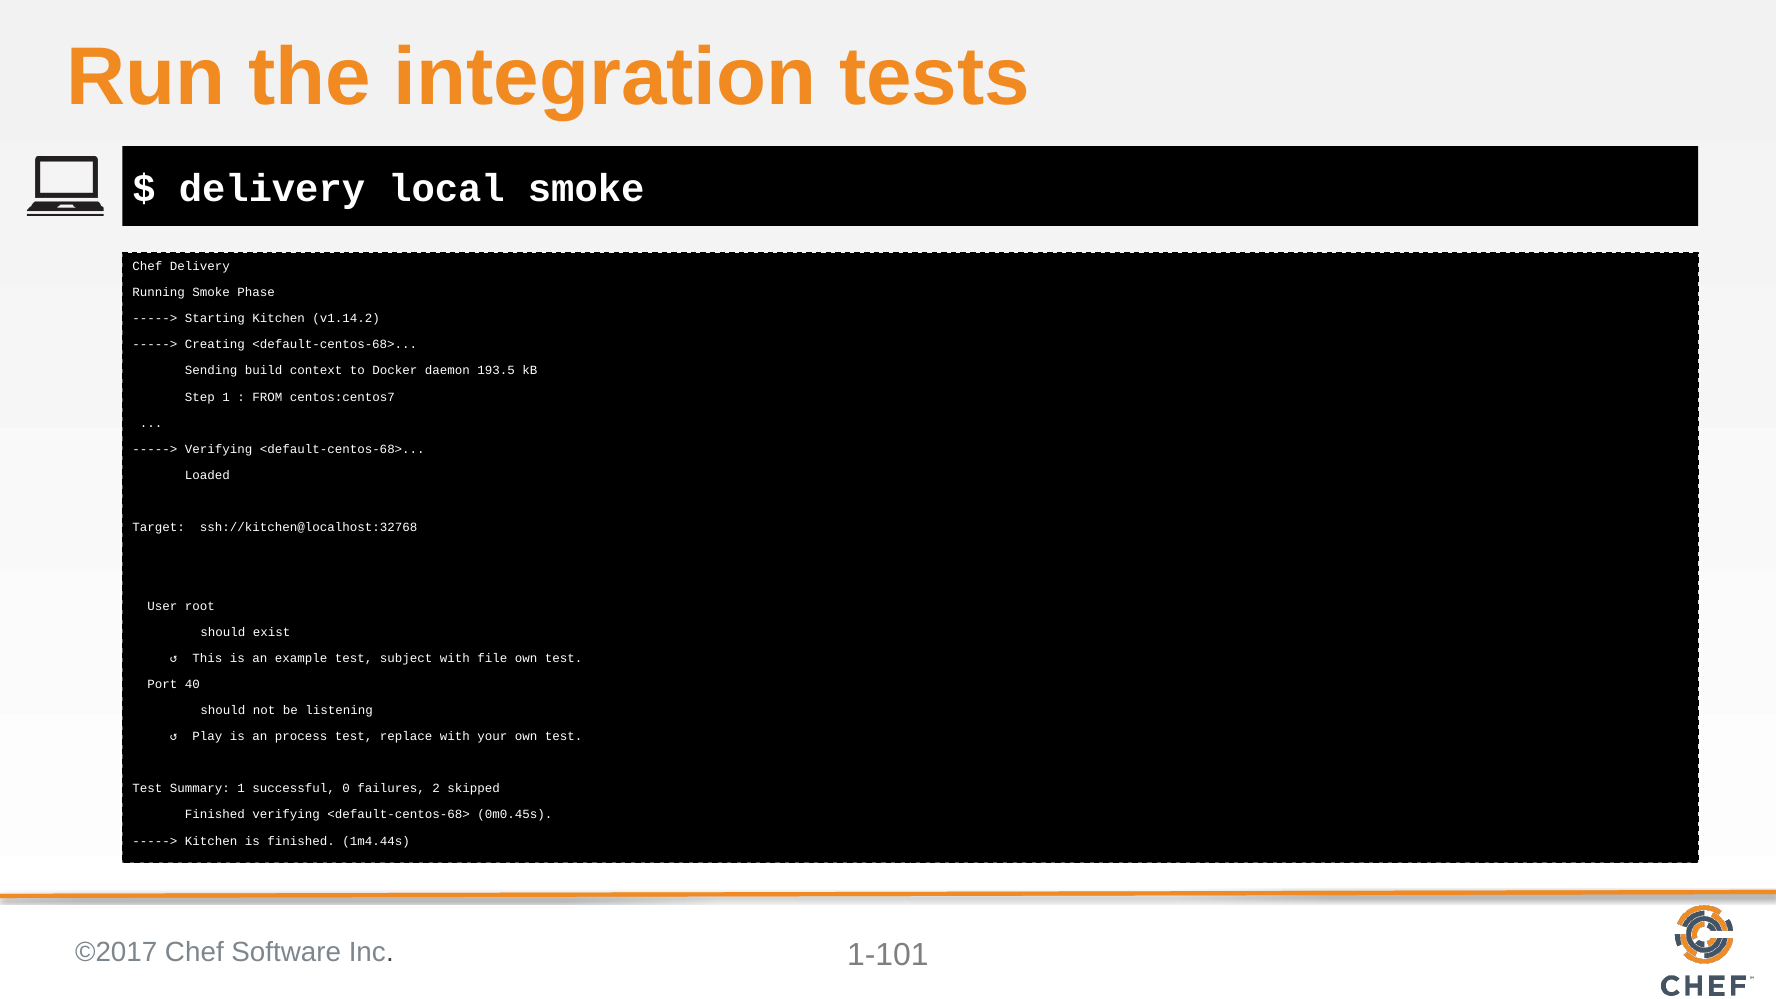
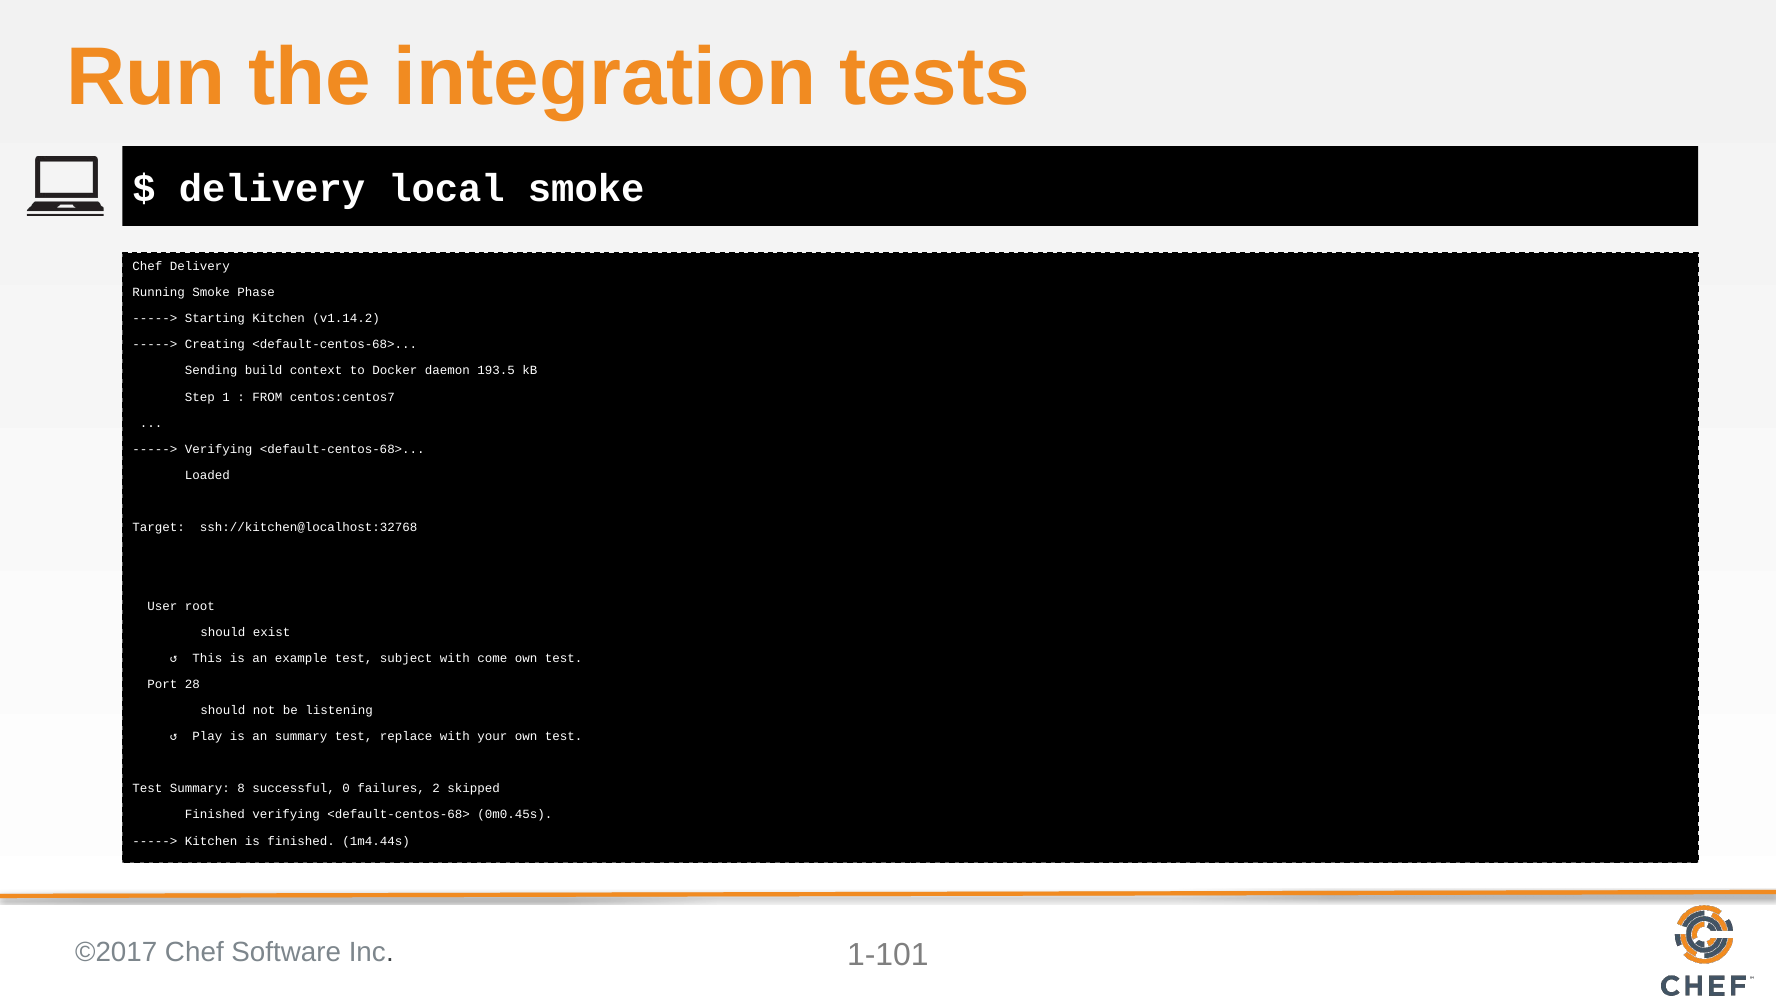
file: file -> come
40: 40 -> 28
an process: process -> summary
Summary 1: 1 -> 8
